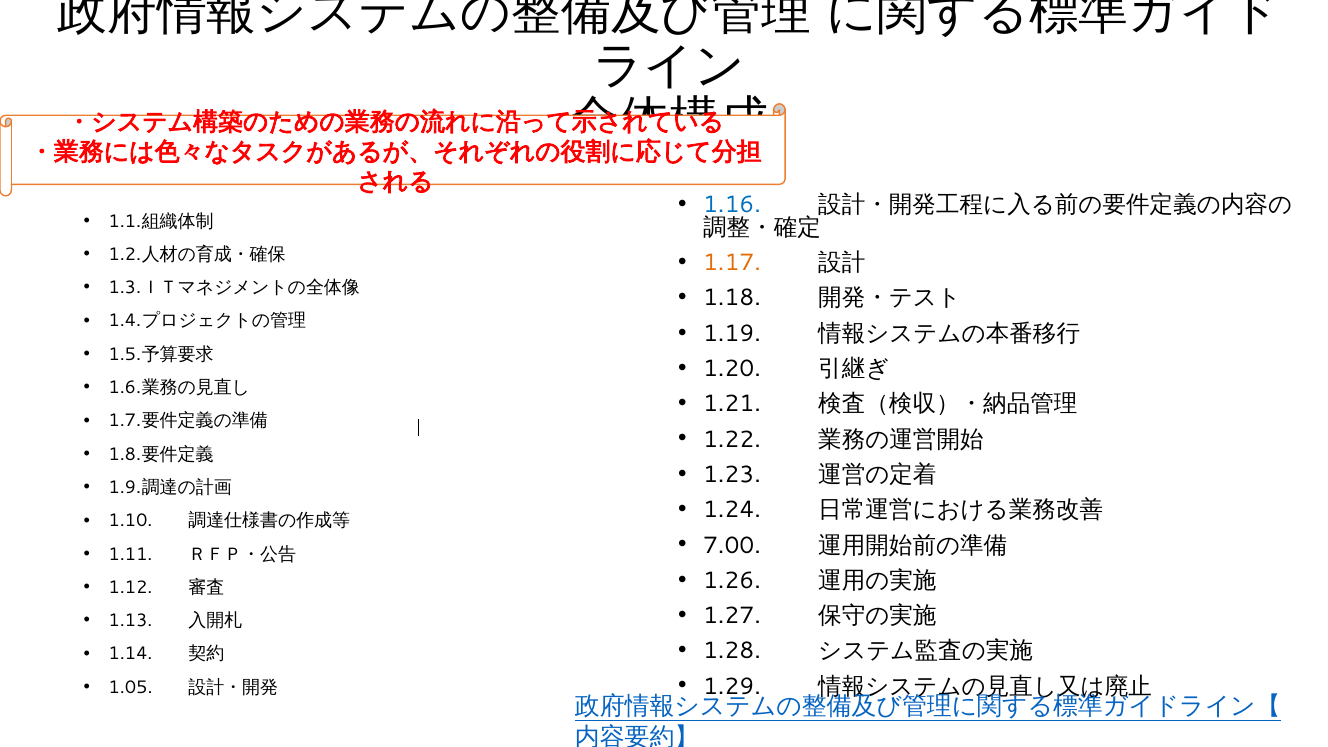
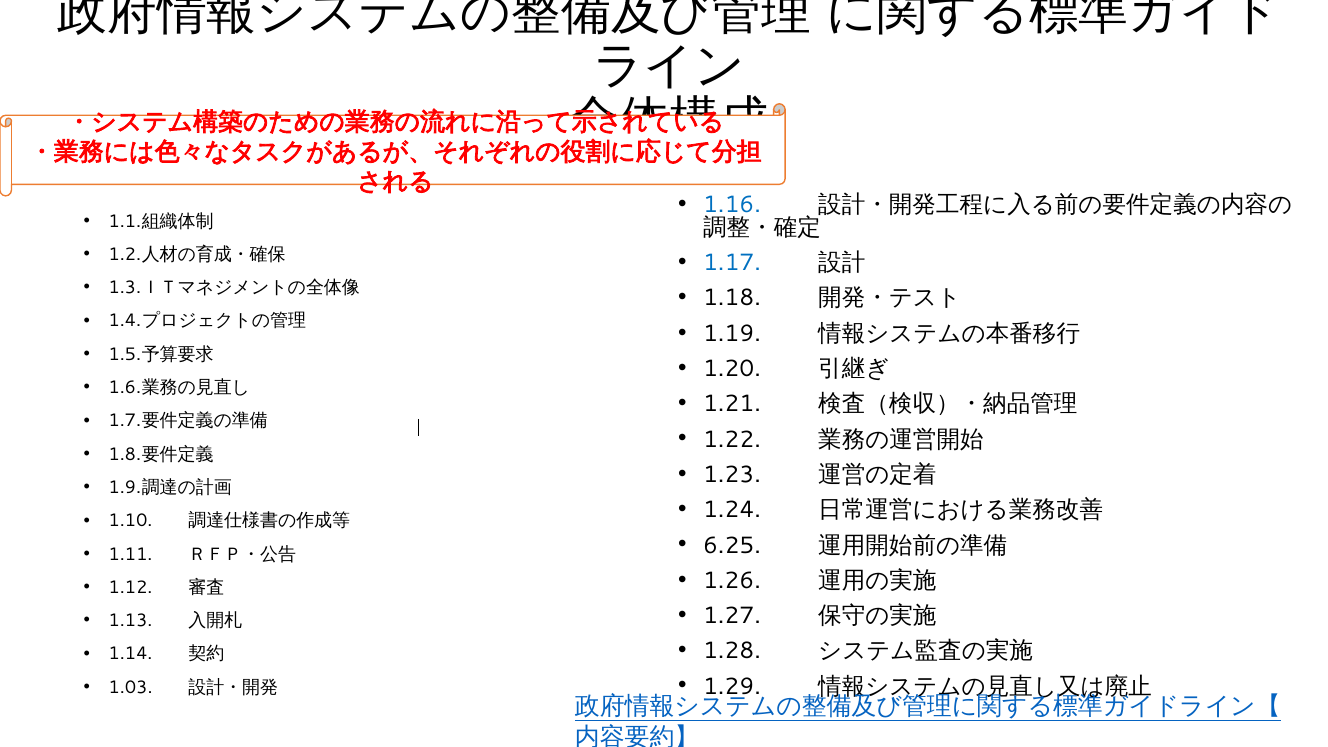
1.17 colour: orange -> blue
7.00: 7.00 -> 6.25
1.05: 1.05 -> 1.03
